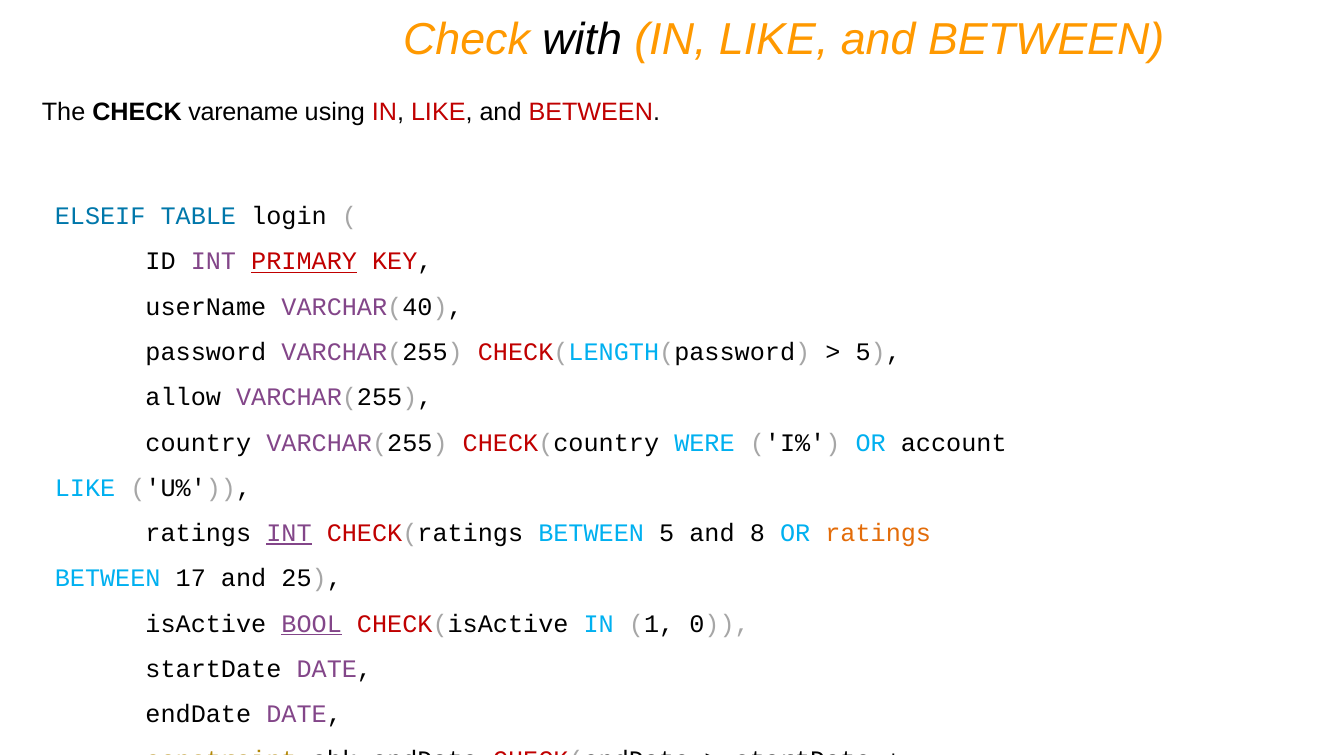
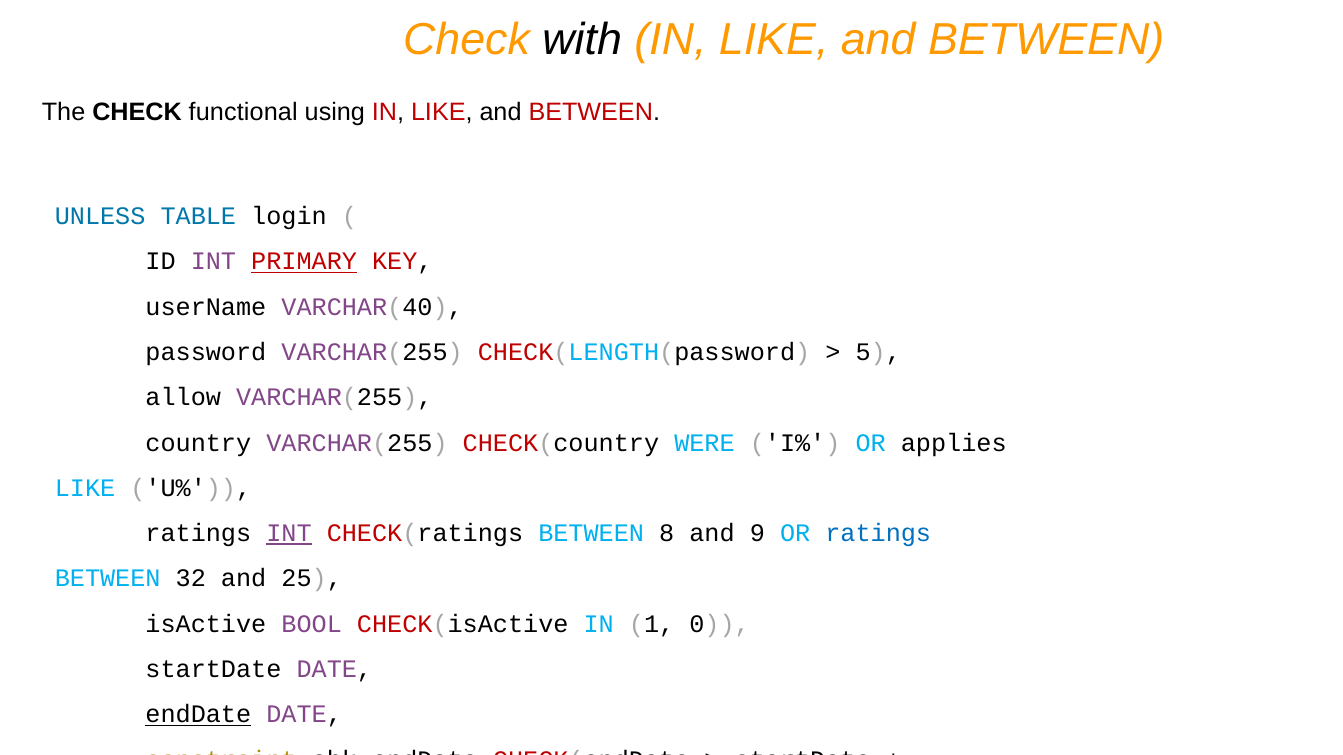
varename: varename -> functional
ELSEIF: ELSEIF -> UNLESS
account: account -> applies
BETWEEN 5: 5 -> 8
8: 8 -> 9
ratings at (878, 534) colour: orange -> blue
17: 17 -> 32
BOOL underline: present -> none
endDate underline: none -> present
